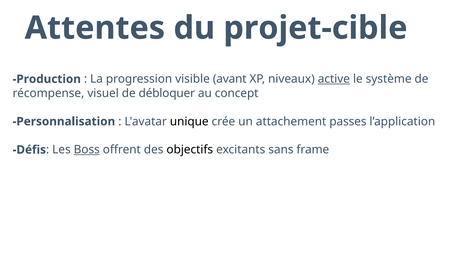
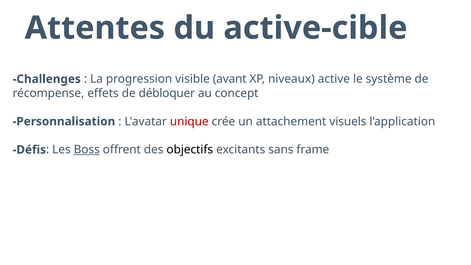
projet-cible: projet-cible -> active-cible
Production: Production -> Challenges
active underline: present -> none
visuel: visuel -> effets
unique colour: black -> red
passes: passes -> visuels
